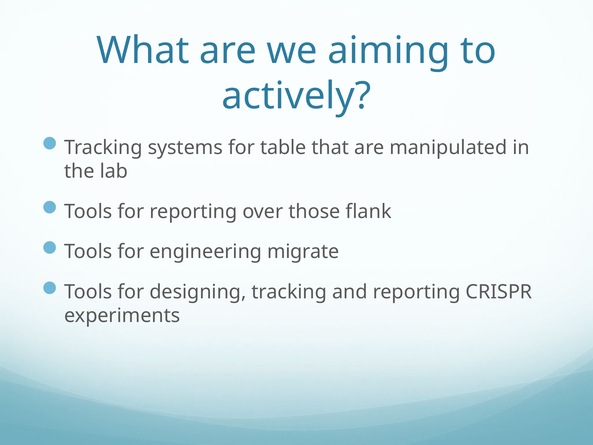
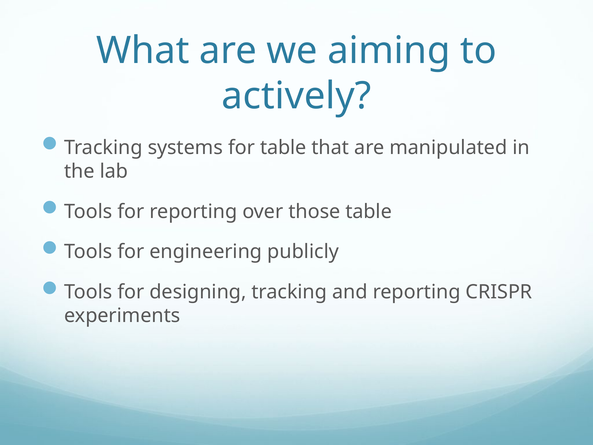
those flank: flank -> table
migrate: migrate -> publicly
